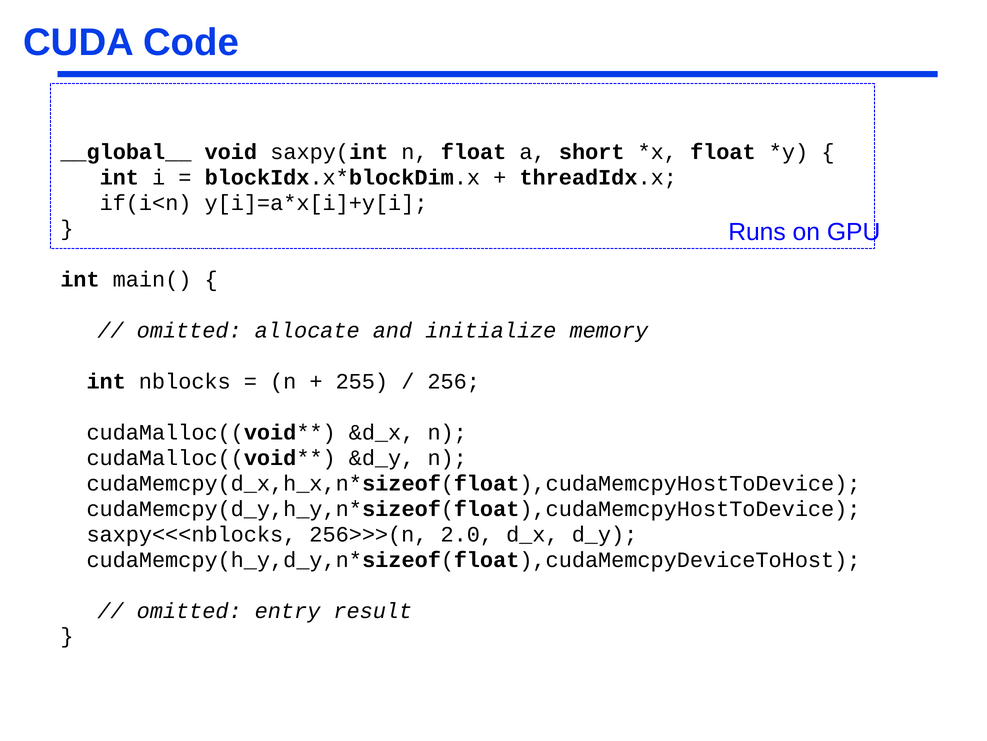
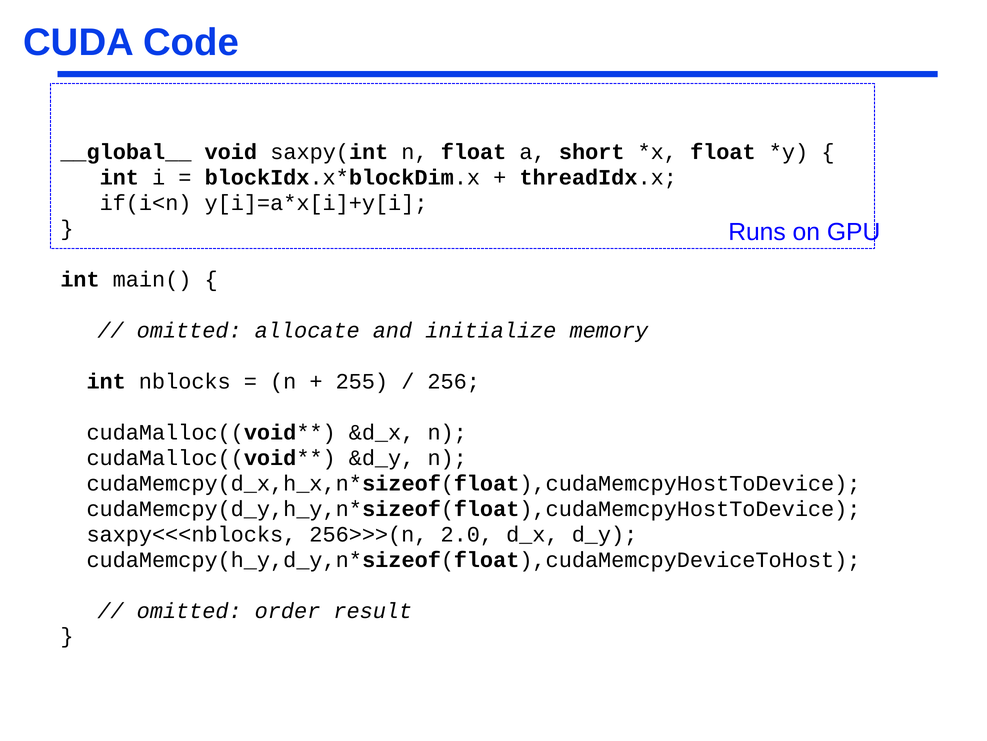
entry: entry -> order
